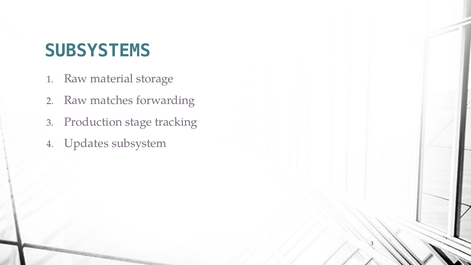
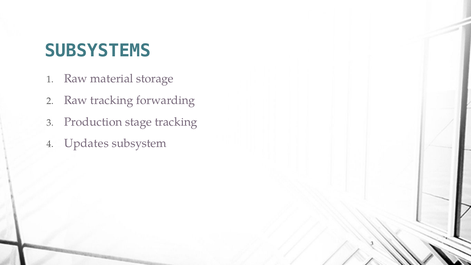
Raw matches: matches -> tracking
